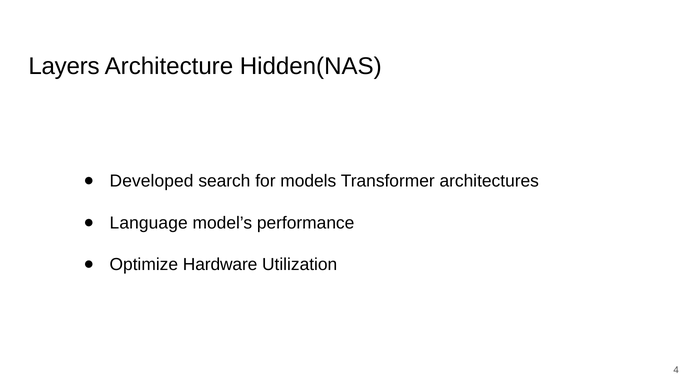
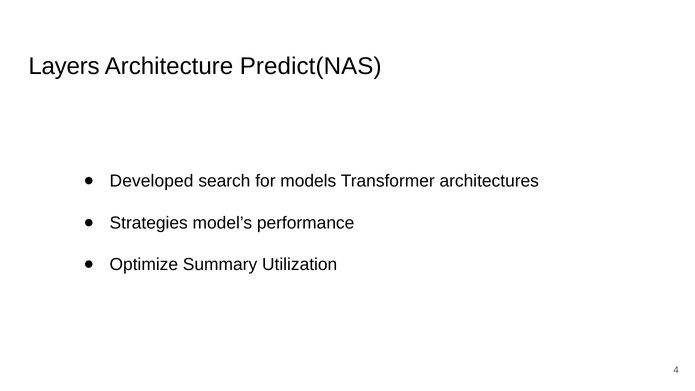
Hidden(NAS: Hidden(NAS -> Predict(NAS
Language: Language -> Strategies
Hardware: Hardware -> Summary
